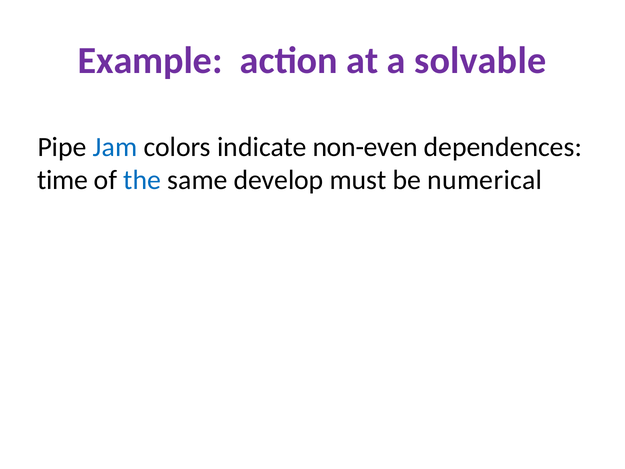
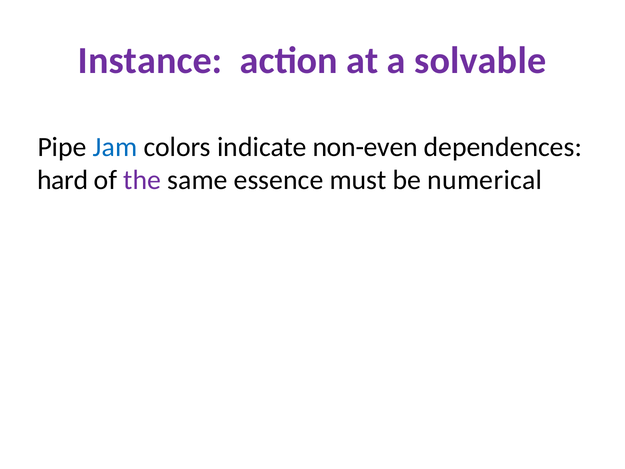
Example: Example -> Instance
time: time -> hard
the colour: blue -> purple
develop: develop -> essence
